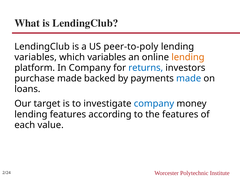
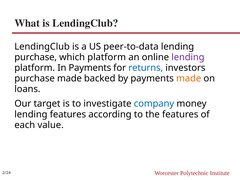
peer-to-poly: peer-to-poly -> peer-to-data
variables at (36, 57): variables -> purchase
which variables: variables -> platform
lending at (188, 57) colour: orange -> purple
In Company: Company -> Payments
made at (189, 78) colour: blue -> orange
